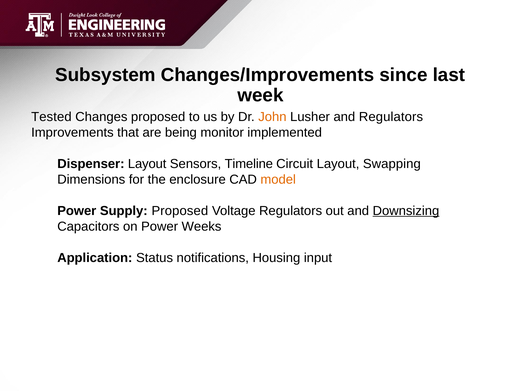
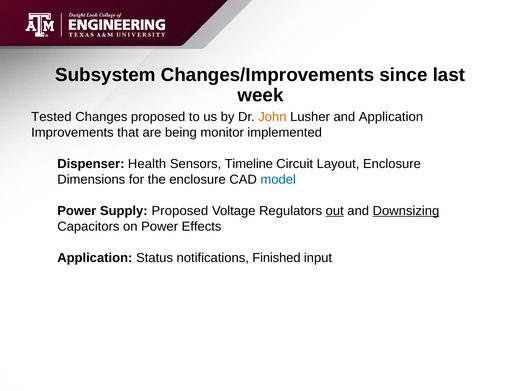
and Regulators: Regulators -> Application
Dispenser Layout: Layout -> Health
Layout Swapping: Swapping -> Enclosure
model colour: orange -> blue
out underline: none -> present
Weeks: Weeks -> Effects
Housing: Housing -> Finished
